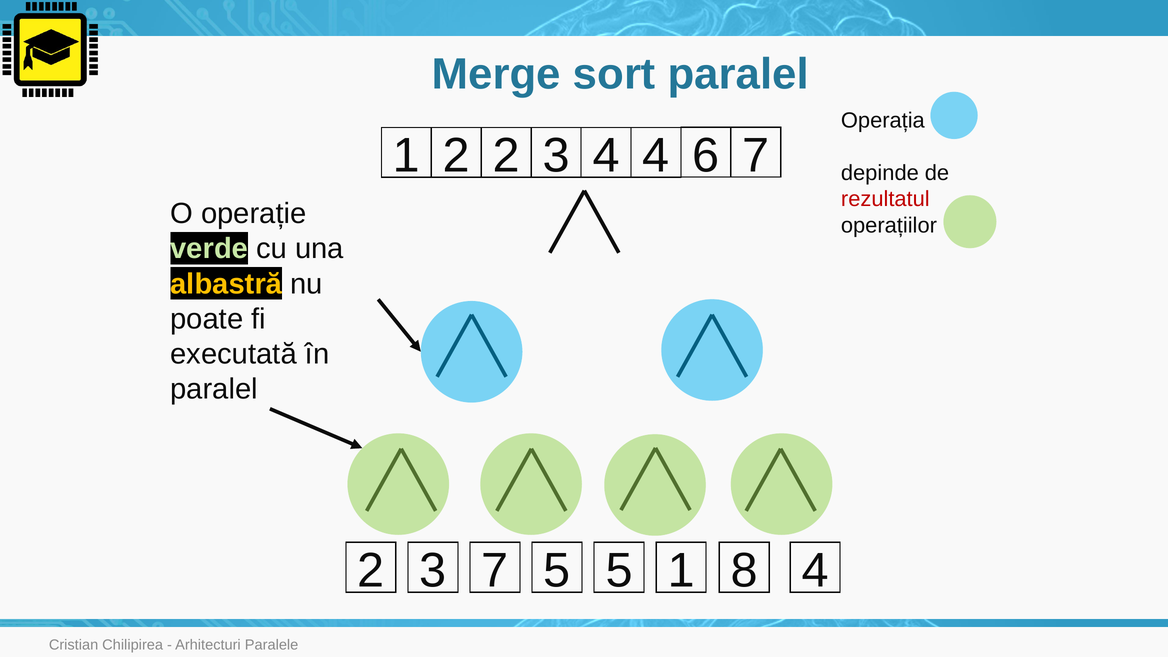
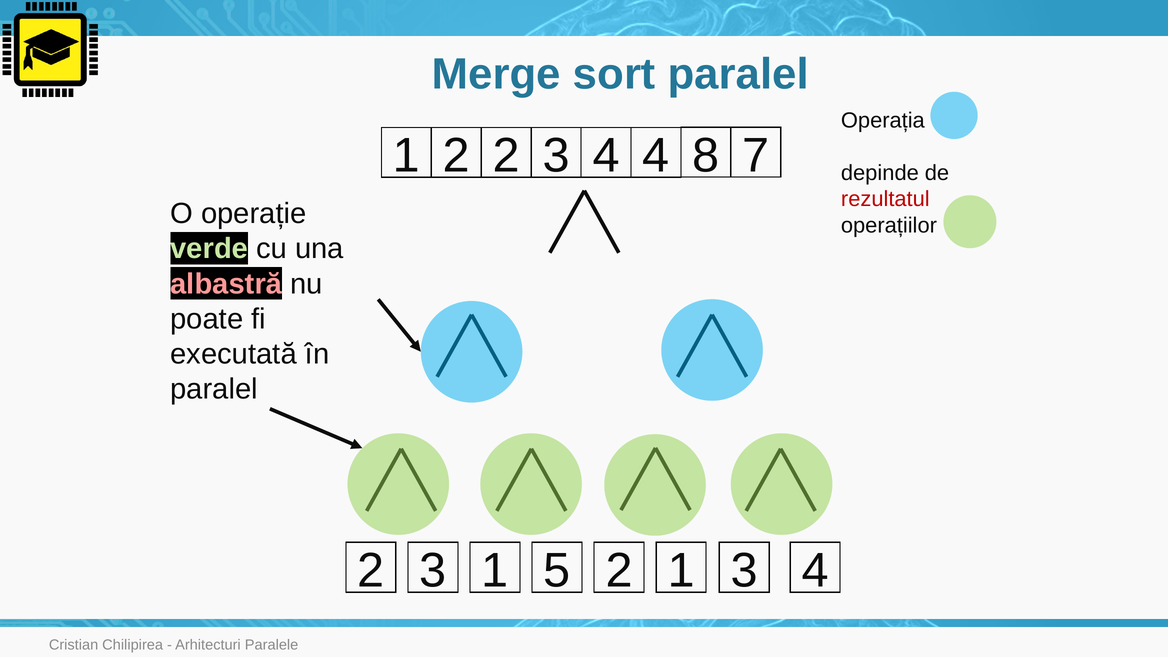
6: 6 -> 8
albastră colour: yellow -> pink
3 7: 7 -> 1
5 5: 5 -> 2
1 8: 8 -> 3
